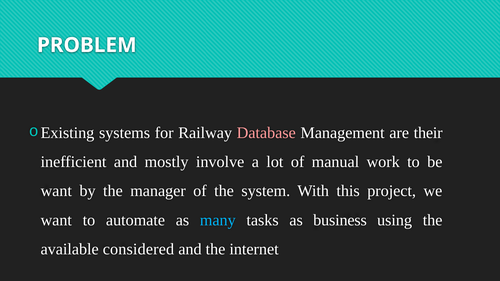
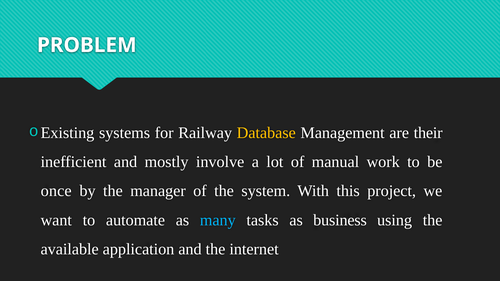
Database colour: pink -> yellow
want at (56, 191): want -> once
considered: considered -> application
